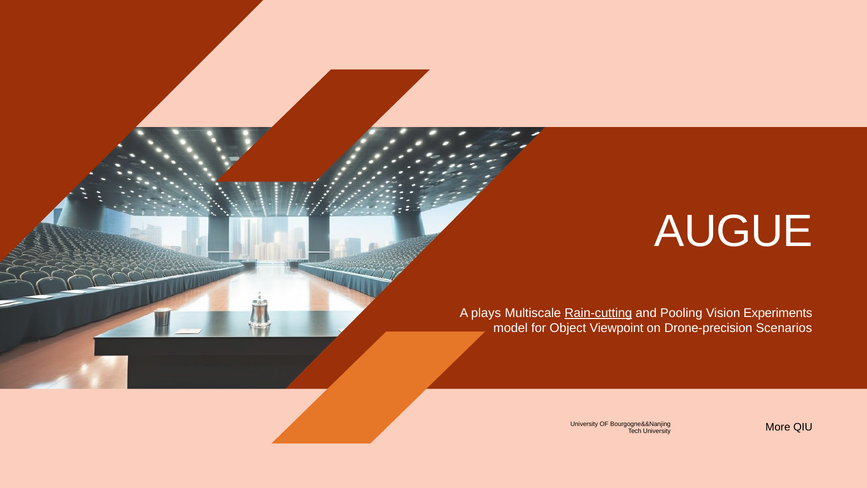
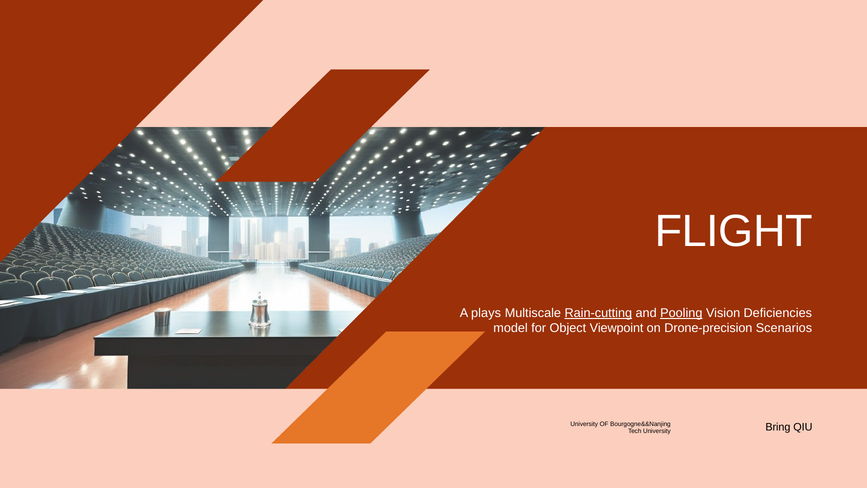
AUGUE: AUGUE -> FLIGHT
Pooling underline: none -> present
Experiments: Experiments -> Deficiencies
More: More -> Bring
